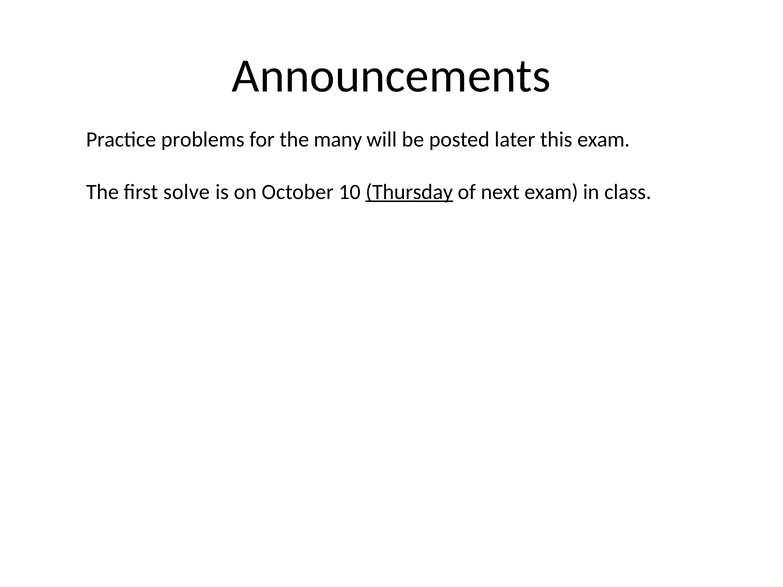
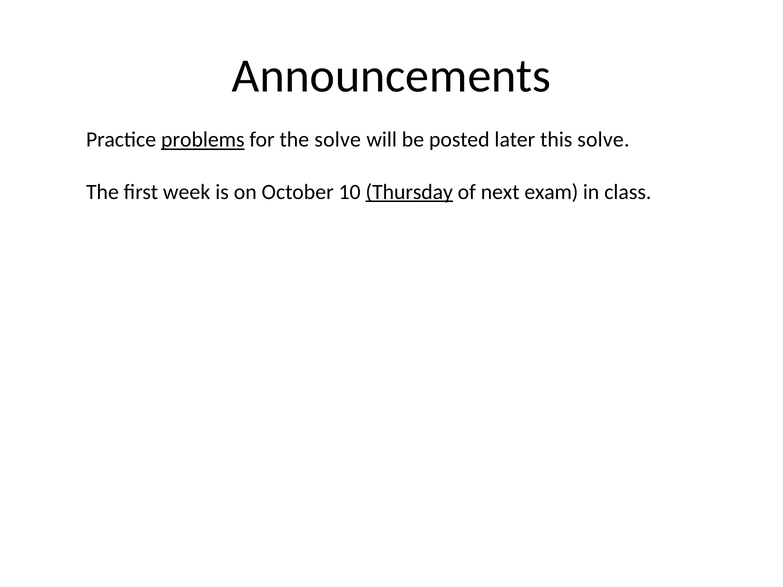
problems underline: none -> present
the many: many -> solve
this exam: exam -> solve
solve: solve -> week
